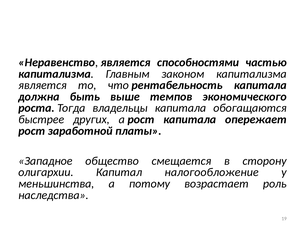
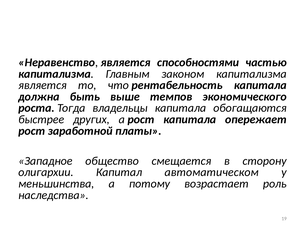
налогообложение: налогообложение -> автоматическом
